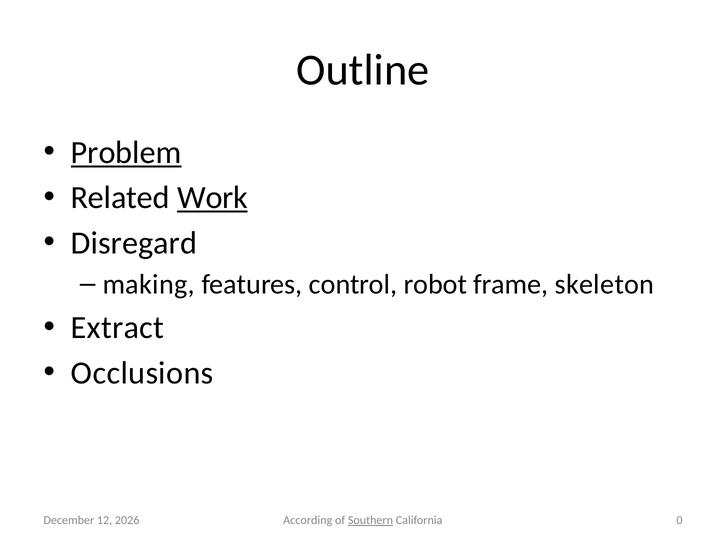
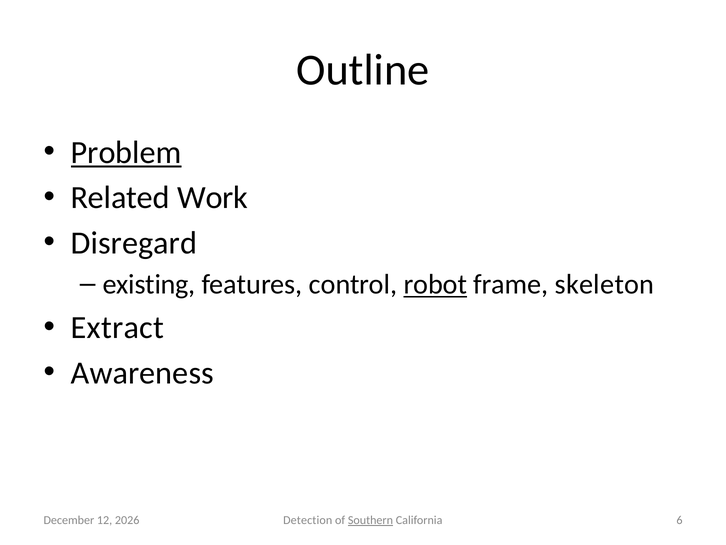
Work underline: present -> none
making: making -> existing
robot underline: none -> present
Occlusions: Occlusions -> Awareness
According: According -> Detection
0: 0 -> 6
